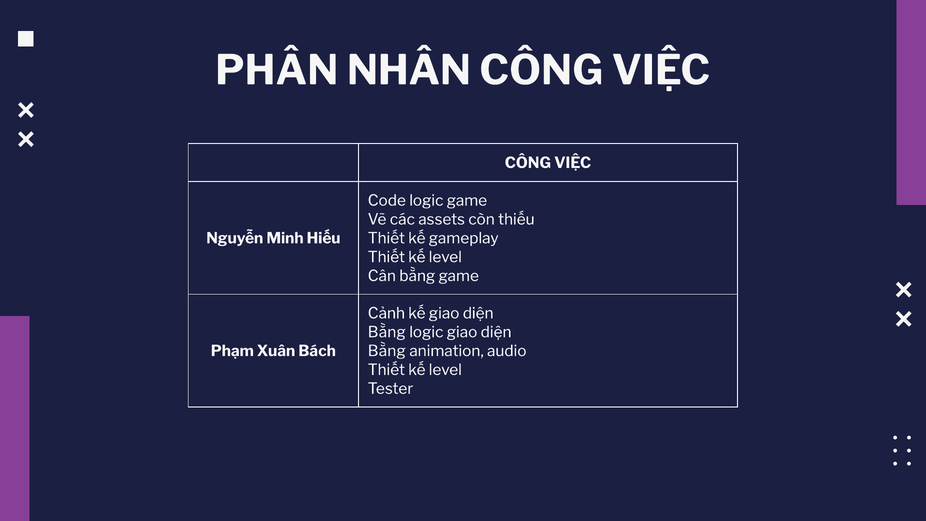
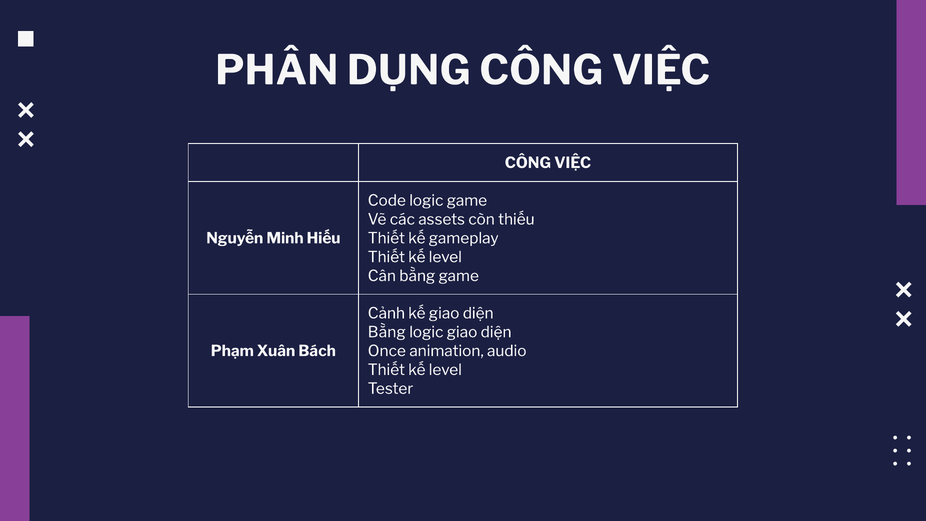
NHÂN: NHÂN -> DỤNG
Bằng at (387, 351): Bằng -> Once
